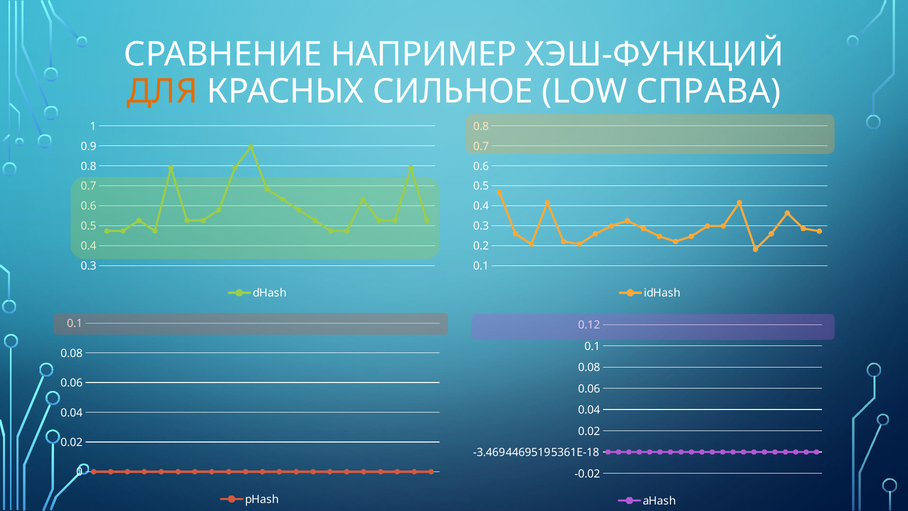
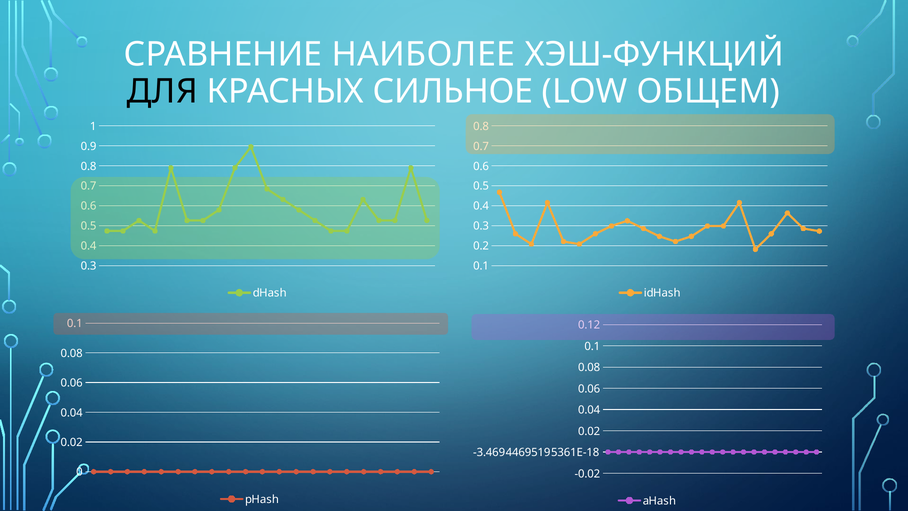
НАПРИМЕР: НАПРИМЕР -> НАИБОЛЕЕ
ДЛЯ colour: orange -> black
СПРАВА: СПРАВА -> ОБЩЕМ
